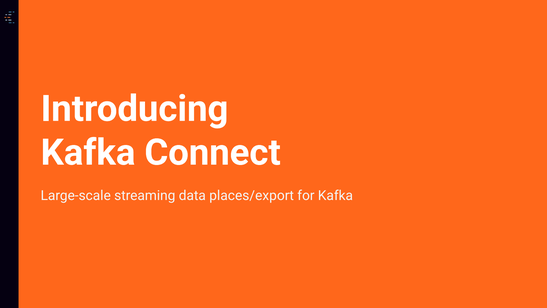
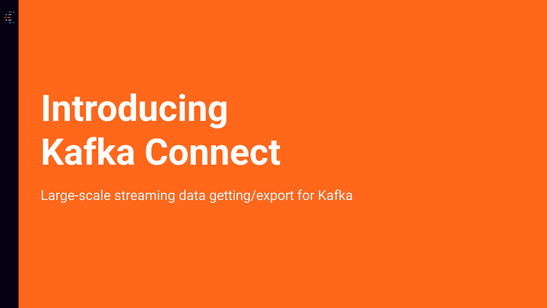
places/export: places/export -> getting/export
